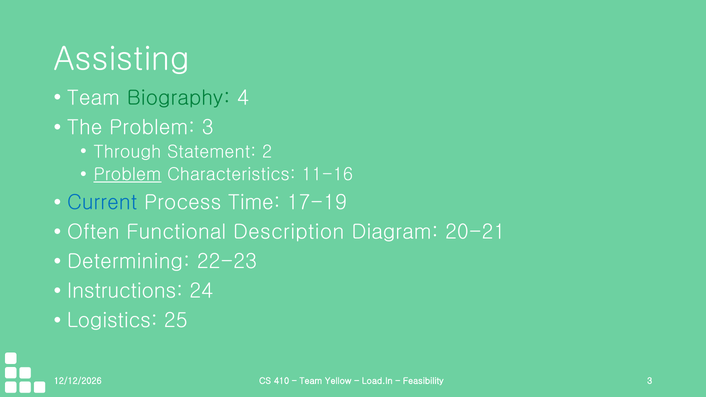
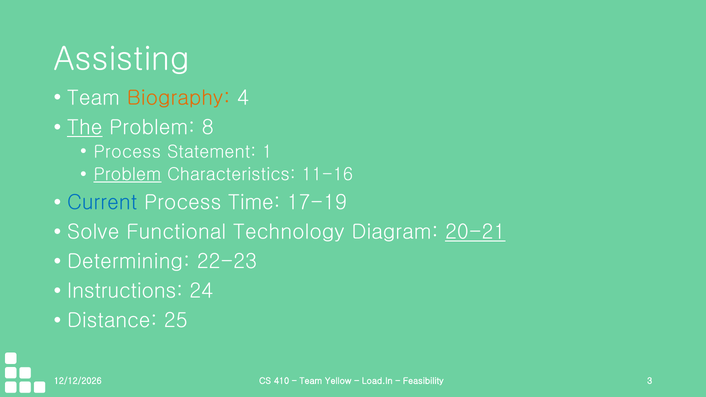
Biography colour: green -> orange
The underline: none -> present
Problem 3: 3 -> 8
Through at (127, 152): Through -> Process
2: 2 -> 1
Often: Often -> Solve
Description: Description -> Technology
20-21 underline: none -> present
Logistics: Logistics -> Distance
